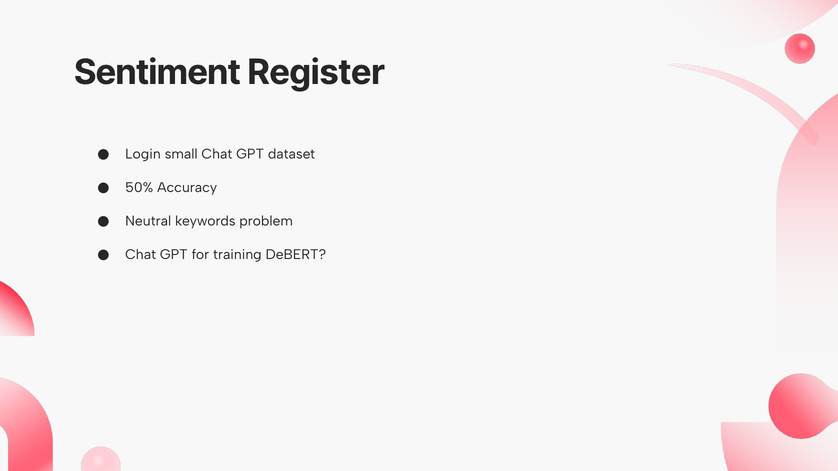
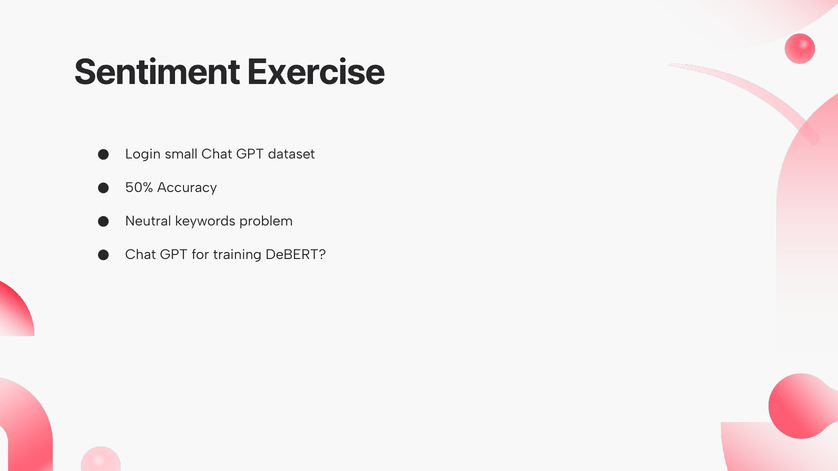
Register: Register -> Exercise
